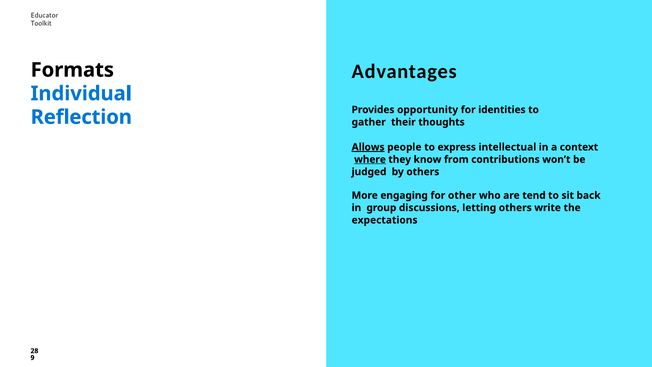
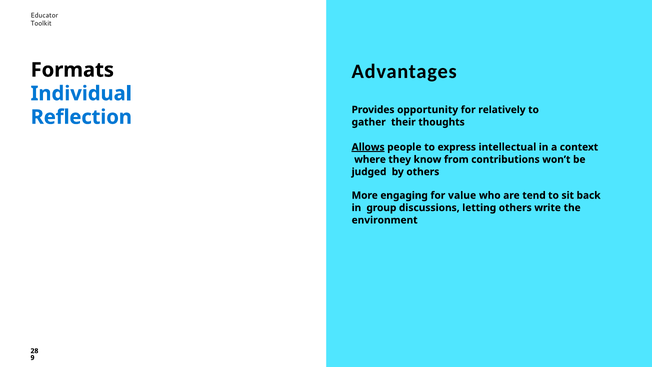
identities: identities -> relatively
where underline: present -> none
other: other -> value
expectations: expectations -> environment
